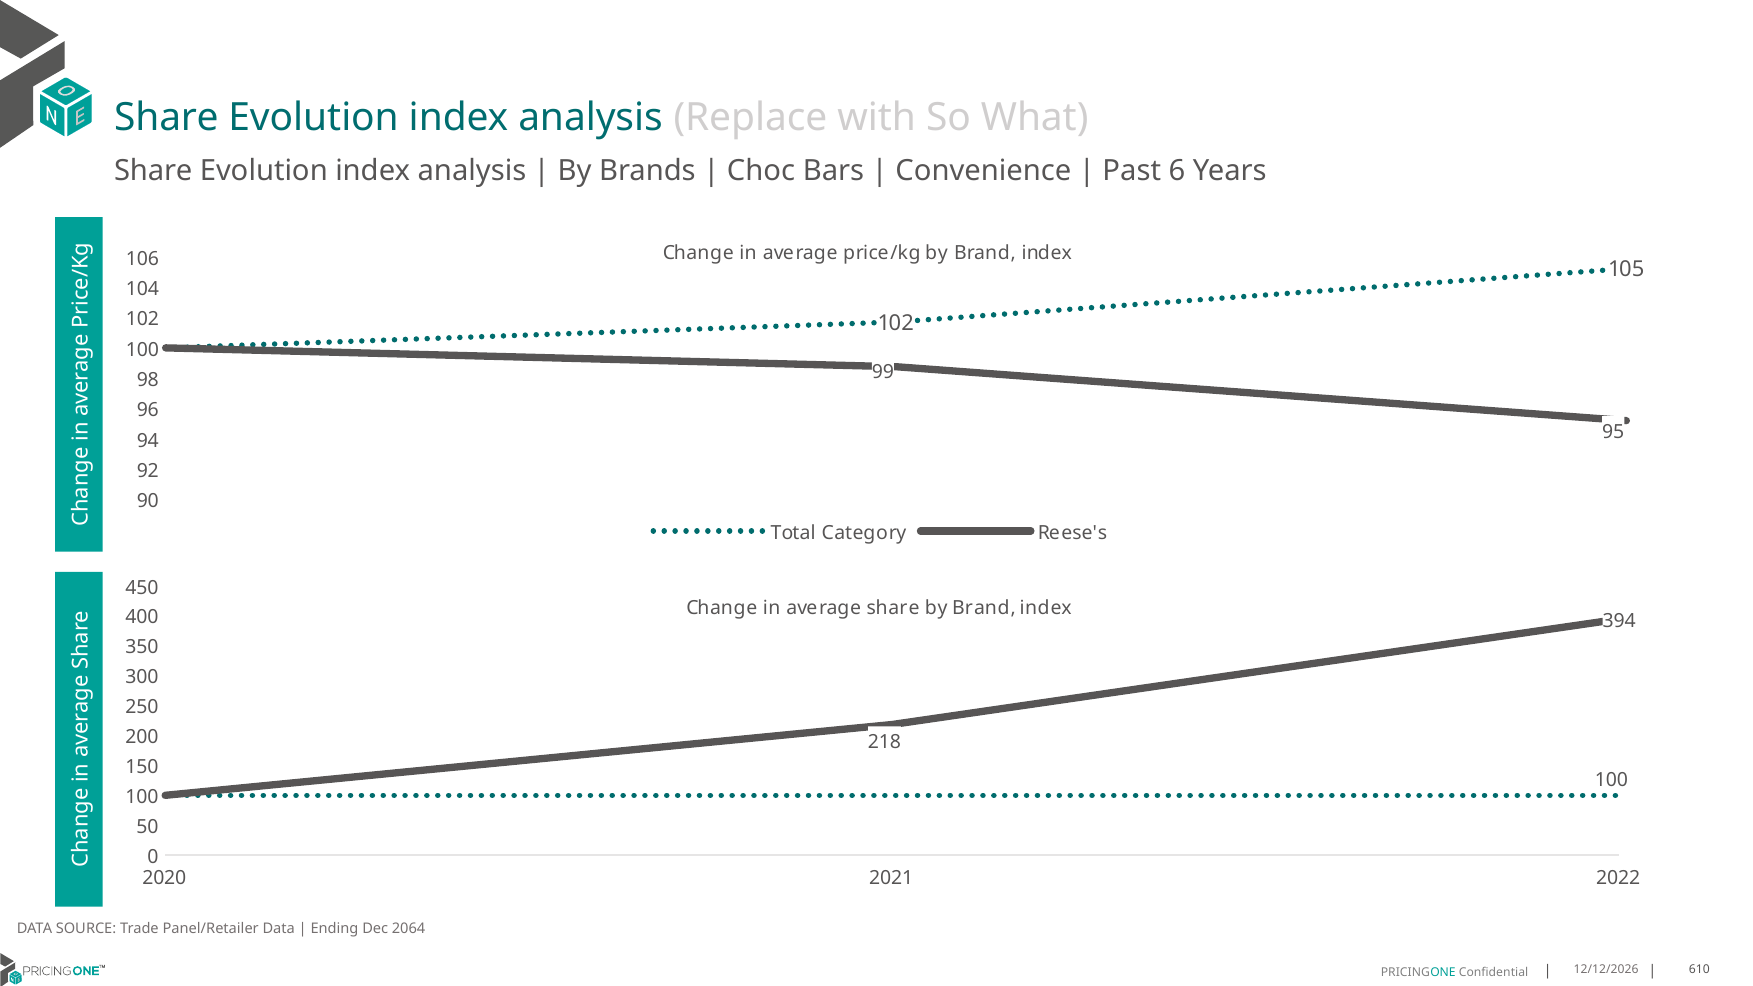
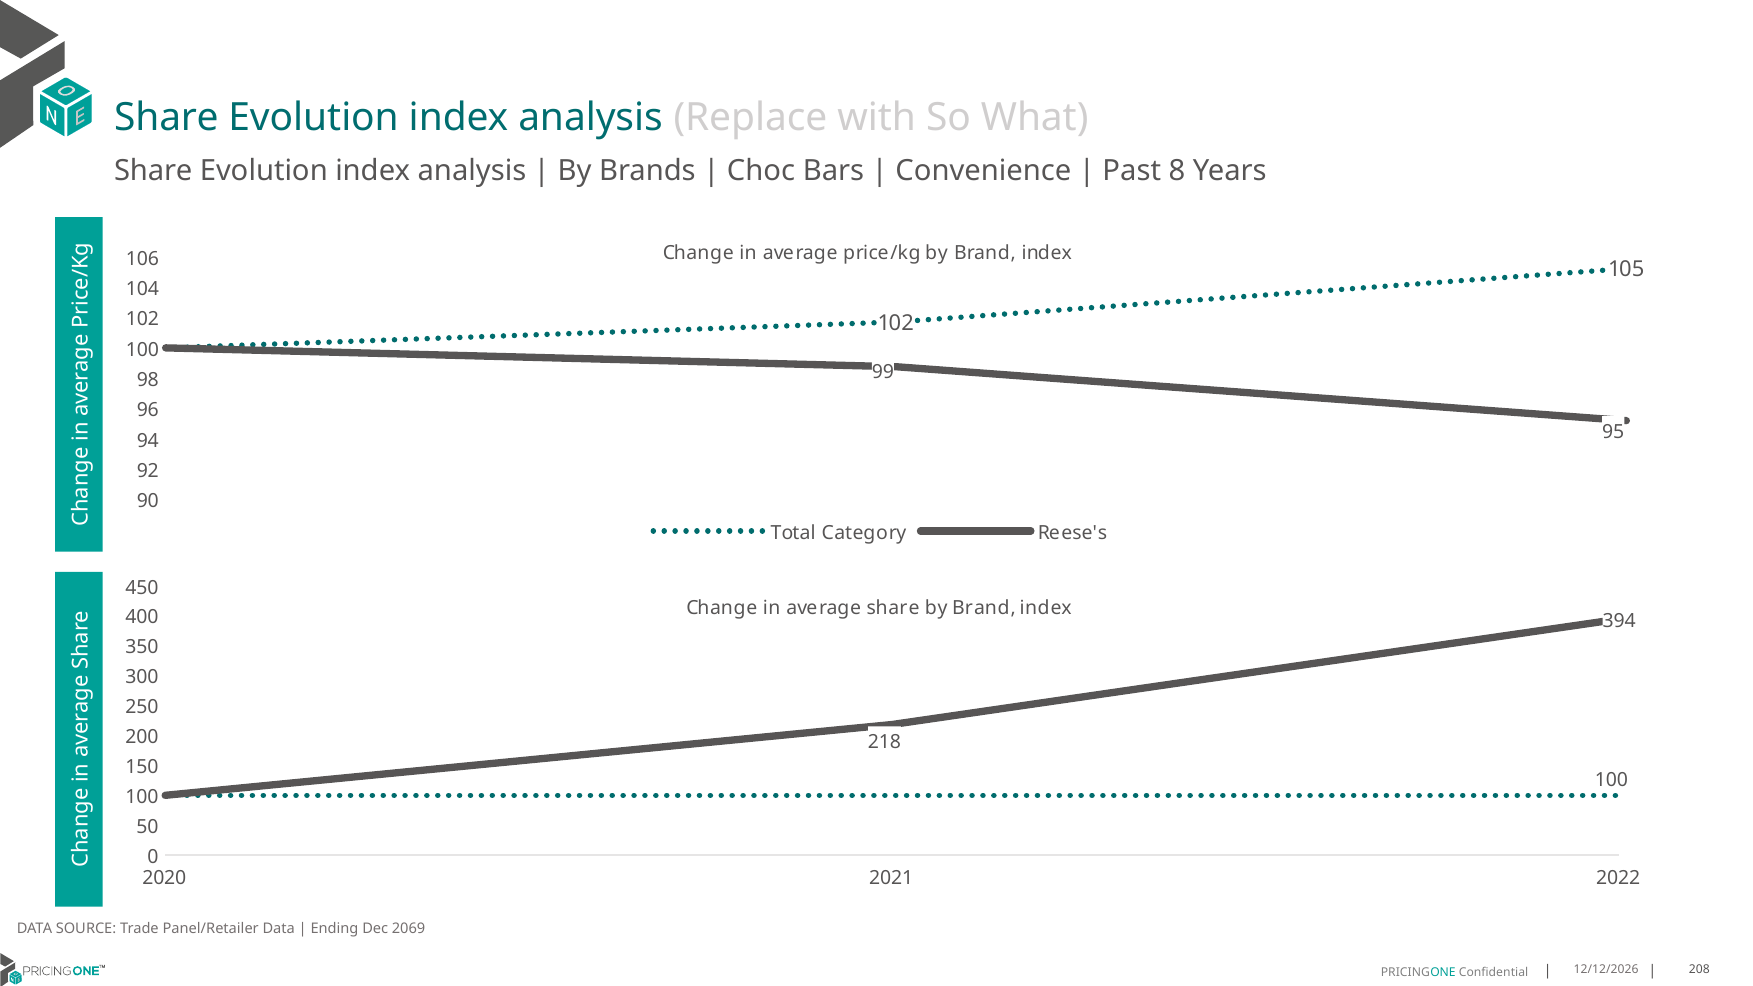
6: 6 -> 8
2064: 2064 -> 2069
610: 610 -> 208
